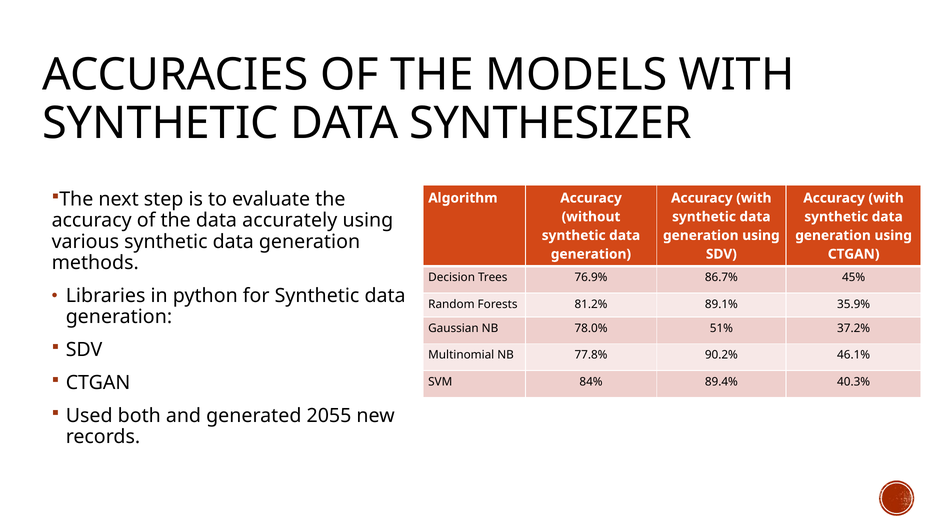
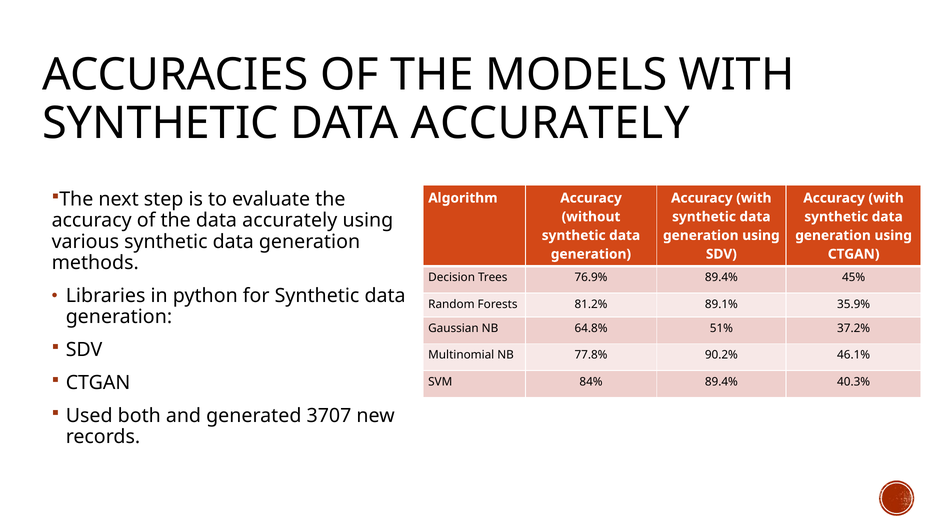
SYNTHETIC DATA SYNTHESIZER: SYNTHESIZER -> ACCURATELY
76.9% 86.7%: 86.7% -> 89.4%
78.0%: 78.0% -> 64.8%
2055: 2055 -> 3707
